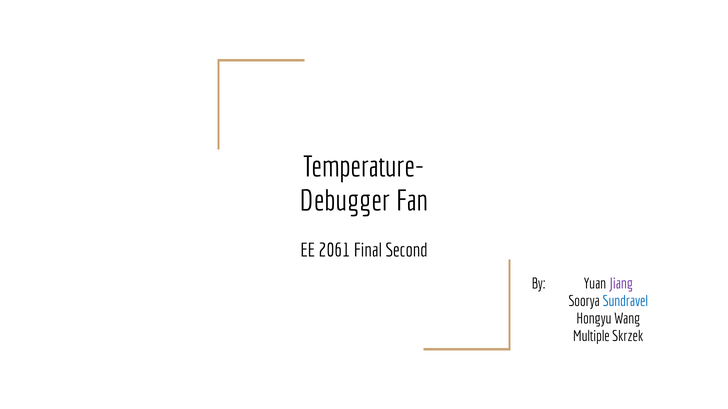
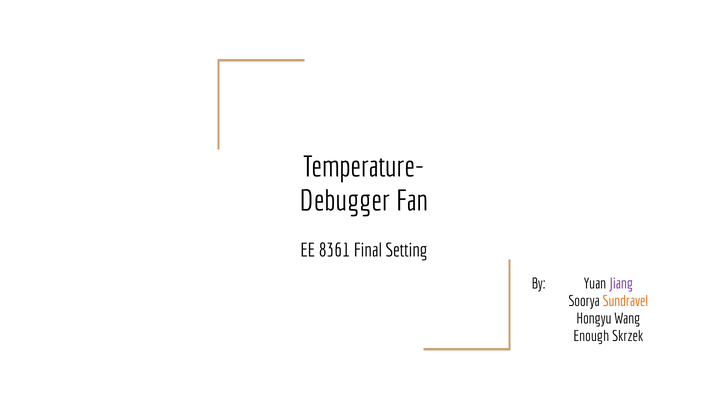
2061: 2061 -> 8361
Second: Second -> Setting
Sundravel colour: blue -> orange
Multiple: Multiple -> Enough
